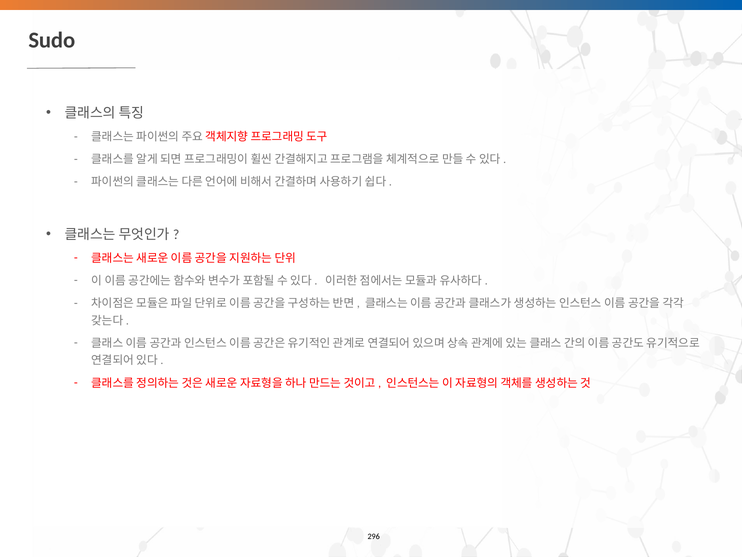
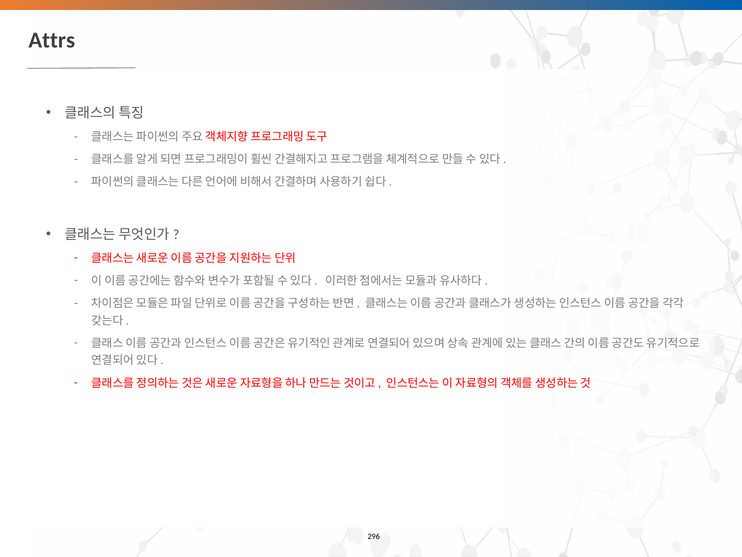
Sudo: Sudo -> Attrs
